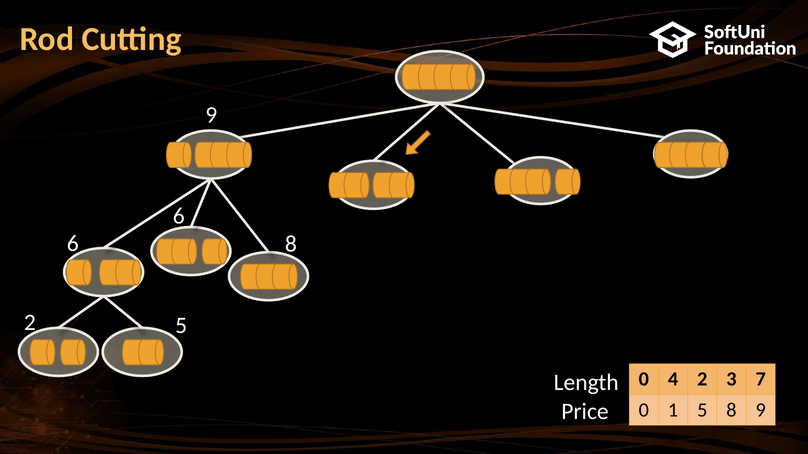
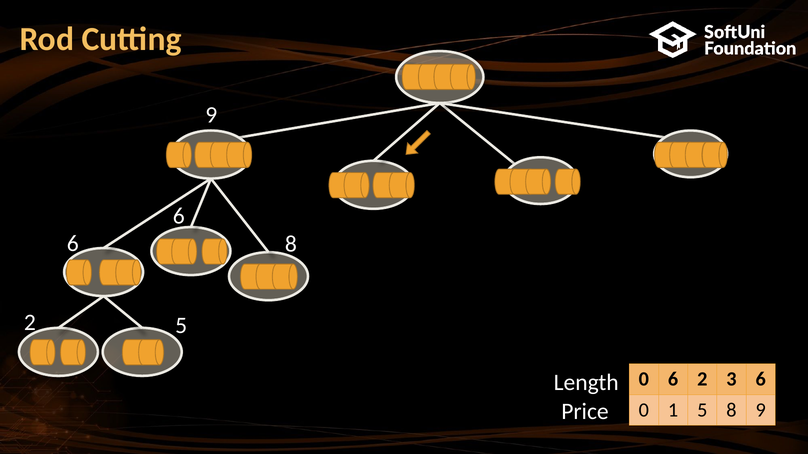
0 4: 4 -> 6
3 7: 7 -> 6
